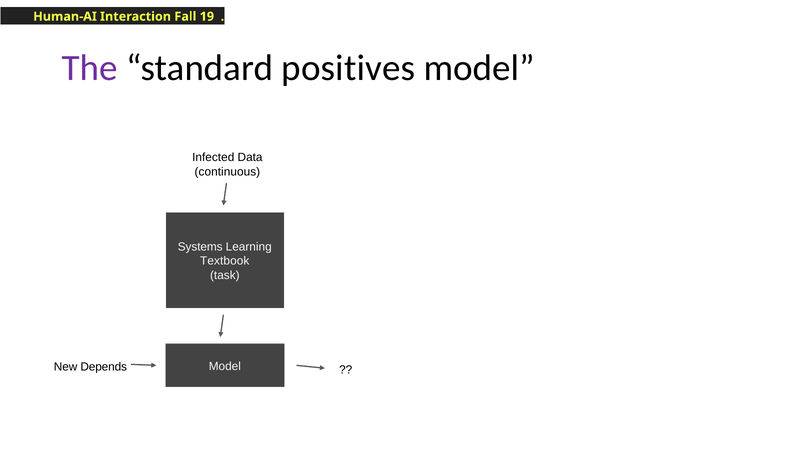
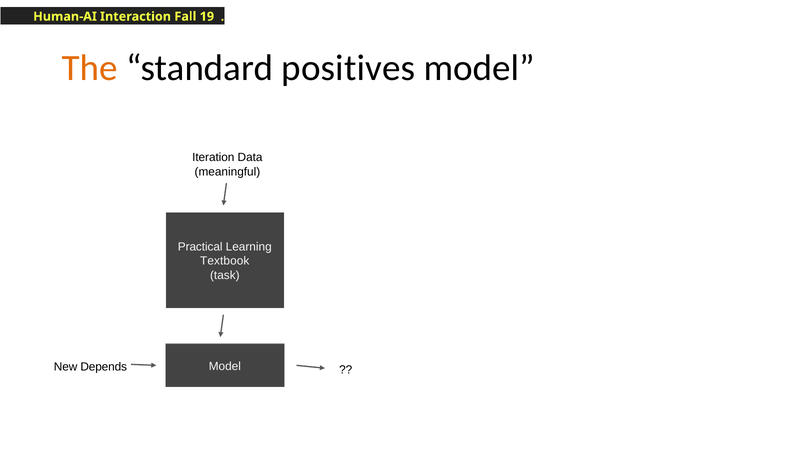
The colour: purple -> orange
Infected: Infected -> Iteration
continuous: continuous -> meaningful
Systems: Systems -> Practical
